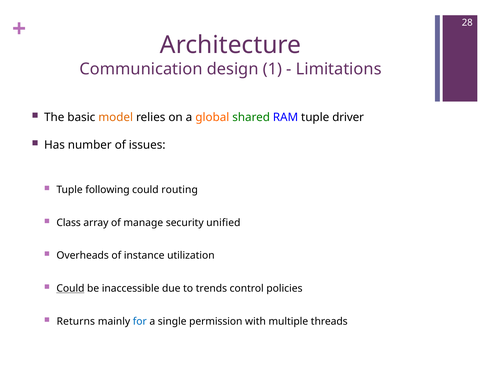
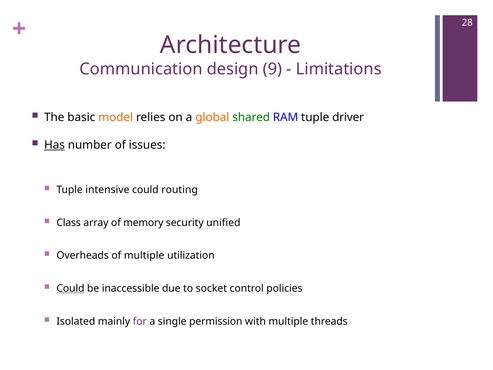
1: 1 -> 9
Has underline: none -> present
following: following -> intensive
manage: manage -> memory
of instance: instance -> multiple
trends: trends -> socket
Returns: Returns -> Isolated
for colour: blue -> purple
